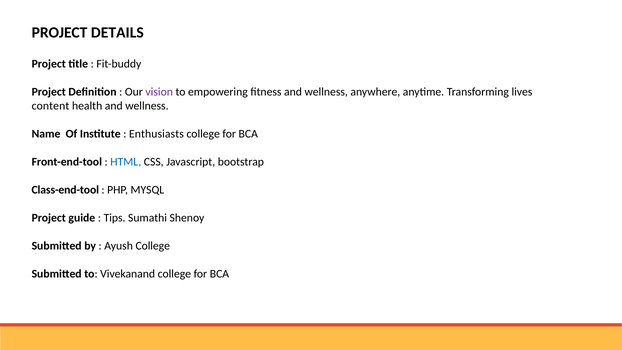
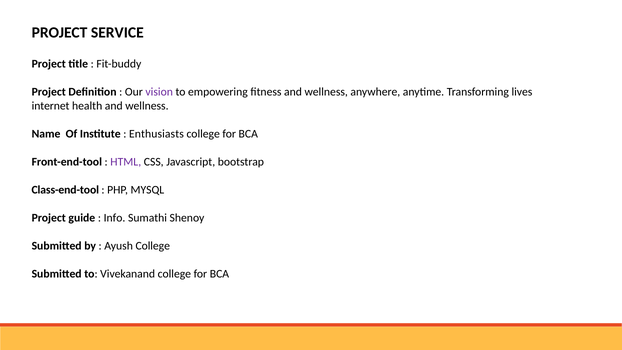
DETAILS: DETAILS -> SERVICE
content: content -> internet
HTML colour: blue -> purple
Tips: Tips -> Info
